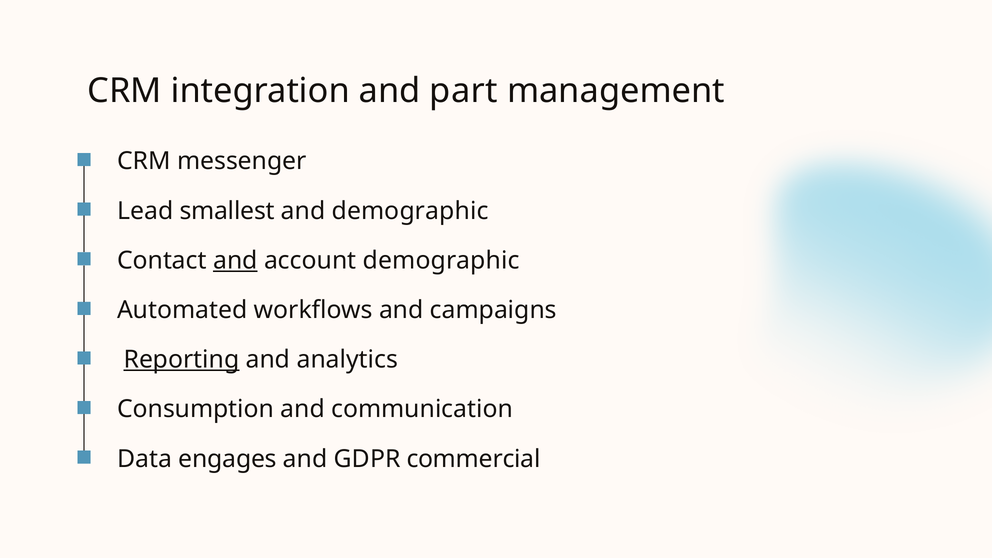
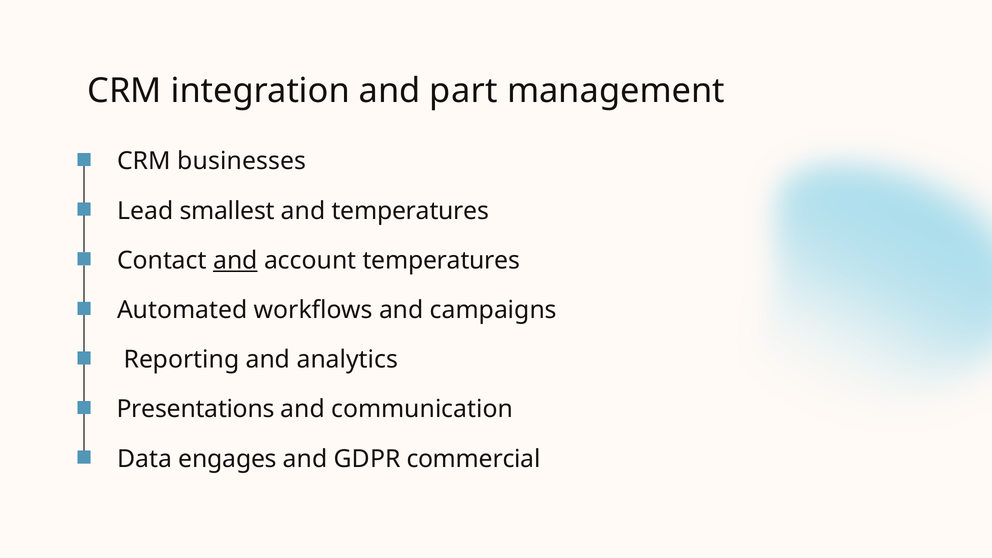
messenger: messenger -> businesses
and demographic: demographic -> temperatures
account demographic: demographic -> temperatures
Reporting underline: present -> none
Consumption: Consumption -> Presentations
